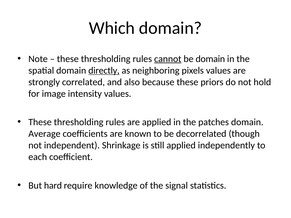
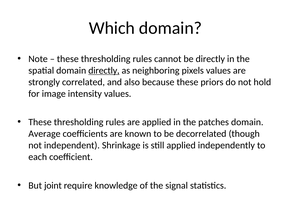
cannot underline: present -> none
be domain: domain -> directly
hard: hard -> joint
